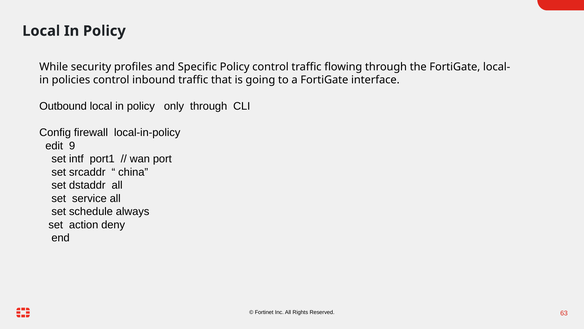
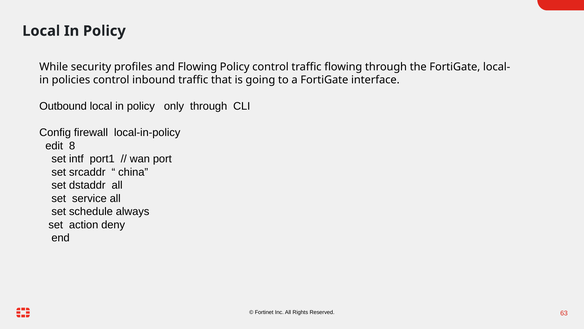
and Specific: Specific -> Flowing
9: 9 -> 8
